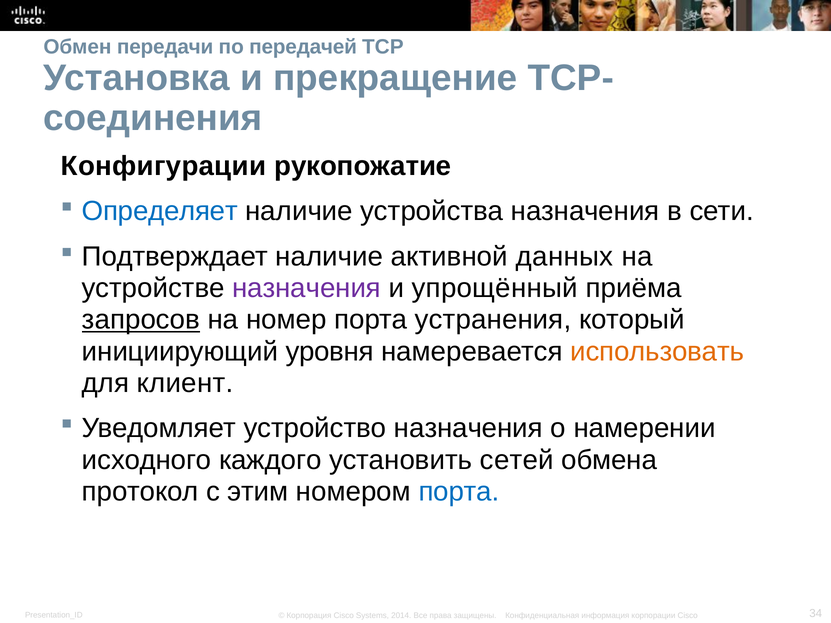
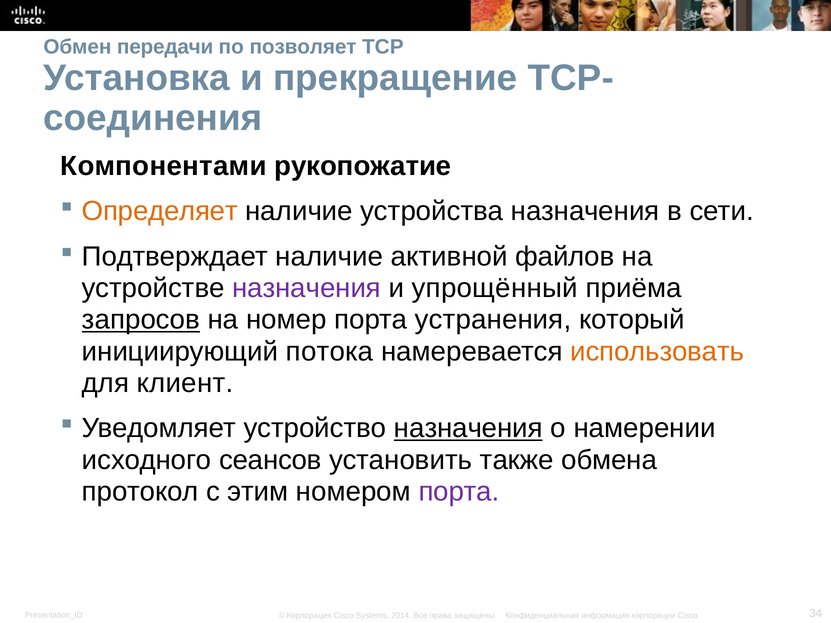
передачей: передачей -> позволяет
Конфигурации: Конфигурации -> Компонентами
Определяет colour: blue -> orange
данных: данных -> файлов
уровня: уровня -> потока
назначения at (468, 429) underline: none -> present
каждого: каждого -> сеансов
сетей: сетей -> также
порта at (459, 492) colour: blue -> purple
